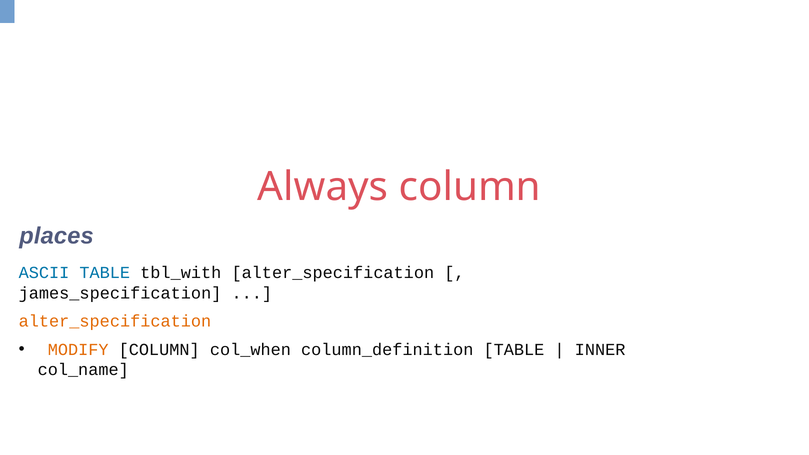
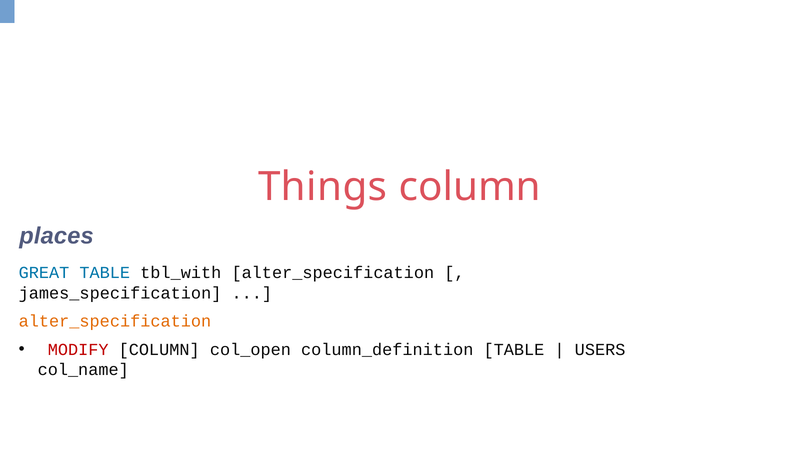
Always: Always -> Things
ASCII: ASCII -> GREAT
MODIFY colour: orange -> red
col_when: col_when -> col_open
INNER: INNER -> USERS
